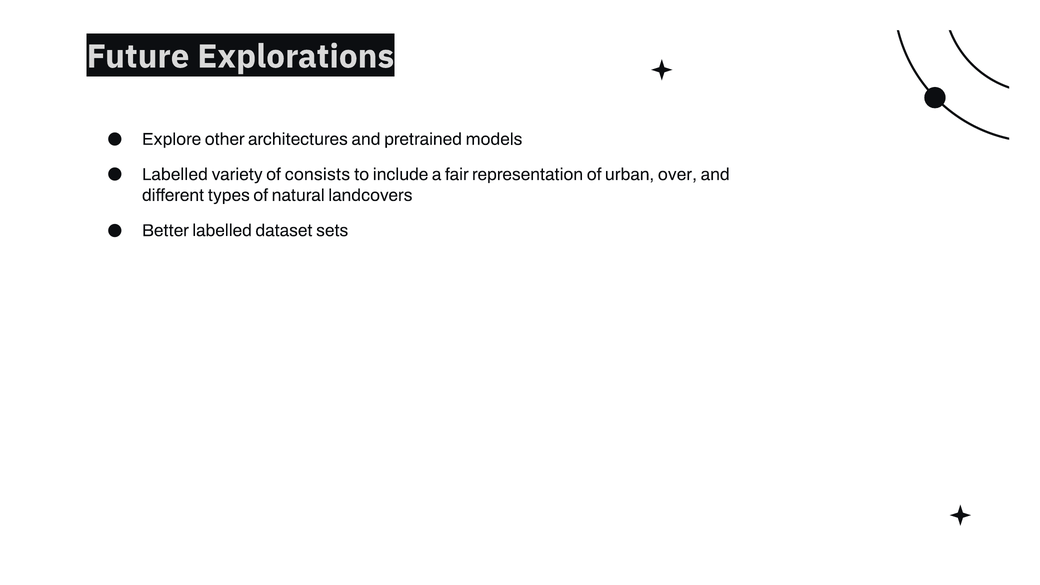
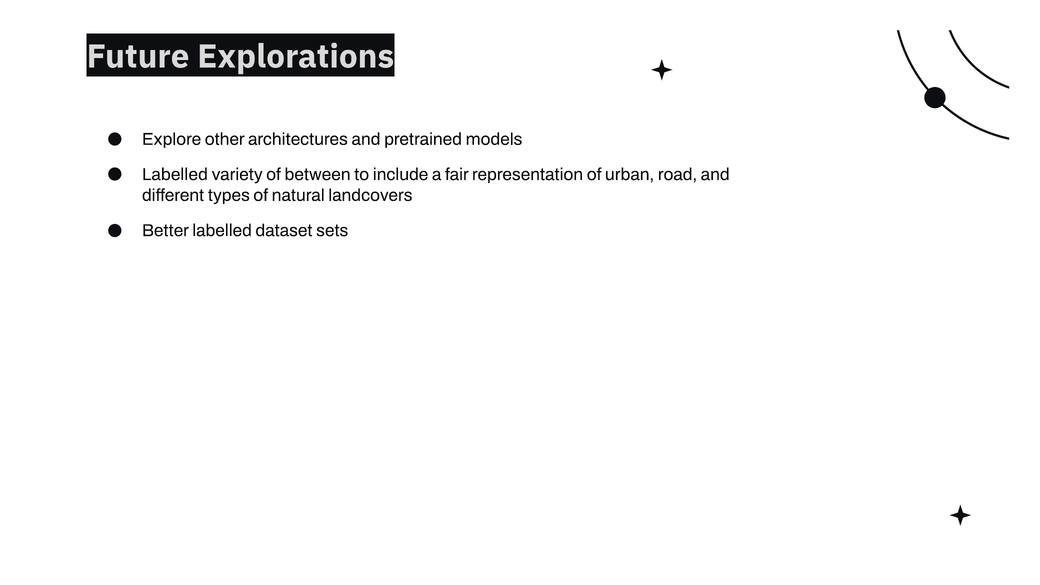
consists: consists -> between
over: over -> road
